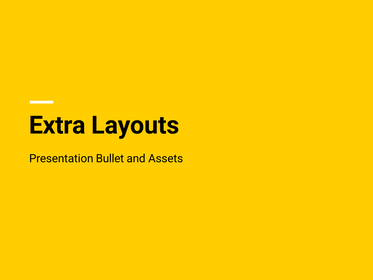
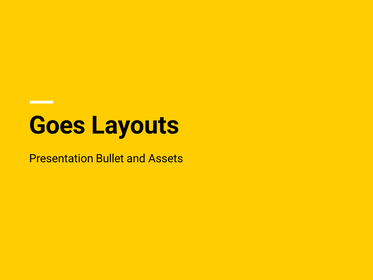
Extra: Extra -> Goes
